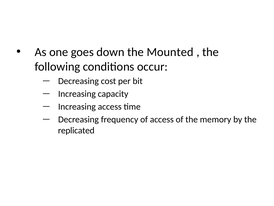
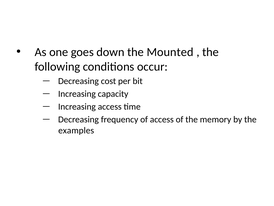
replicated: replicated -> examples
